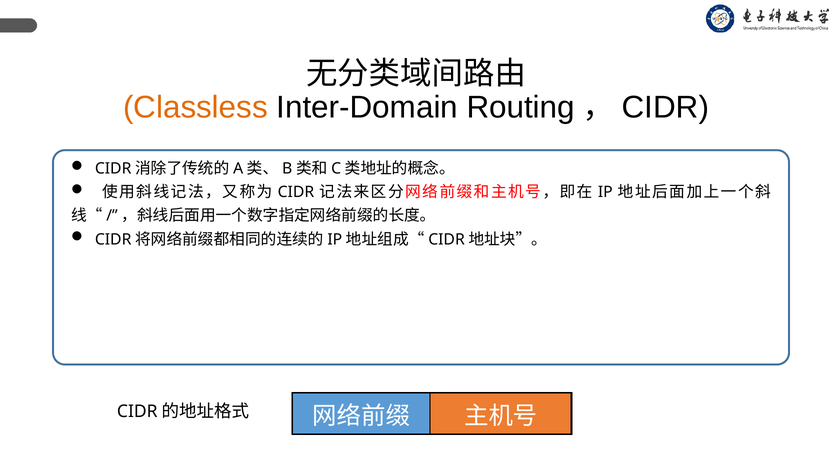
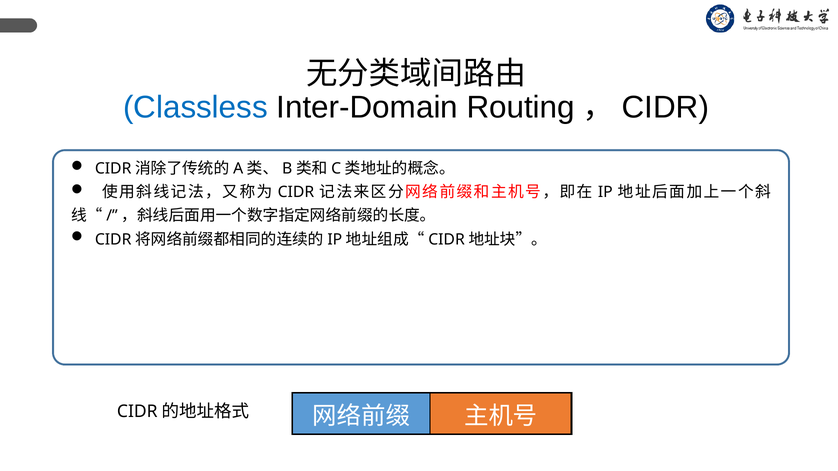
Classless colour: orange -> blue
